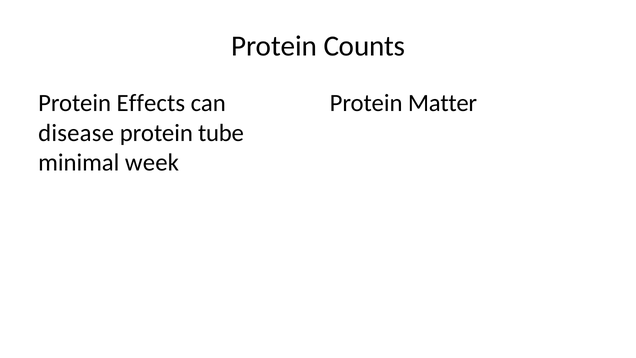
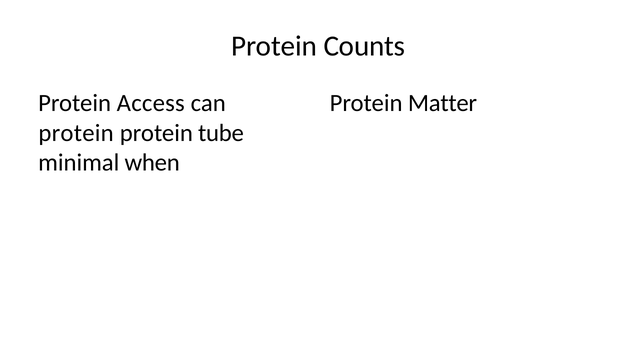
Effects: Effects -> Access
disease at (76, 133): disease -> protein
week: week -> when
